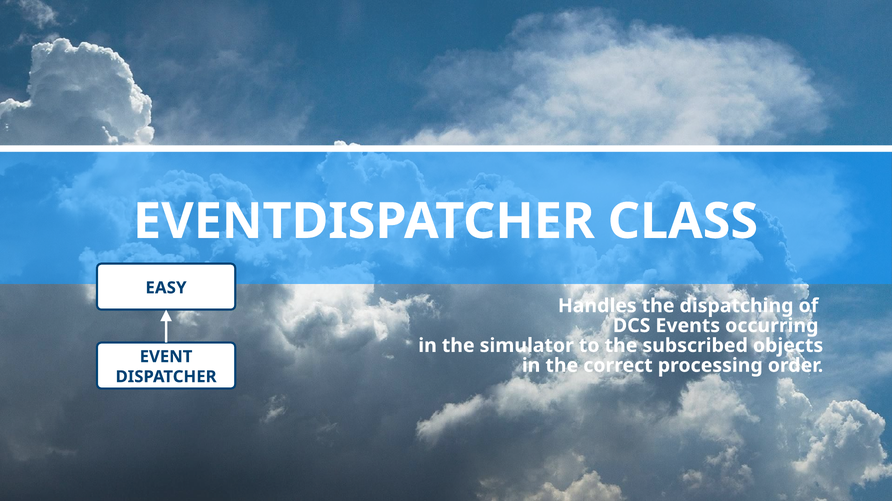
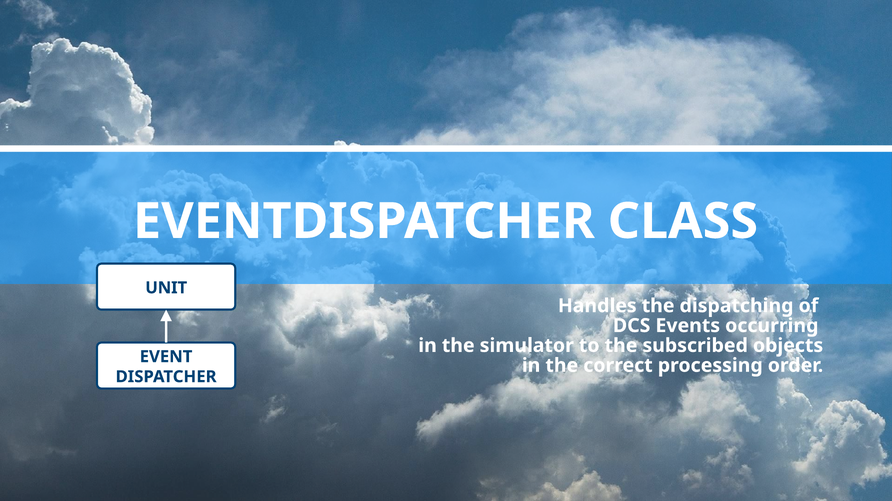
EASY: EASY -> UNIT
